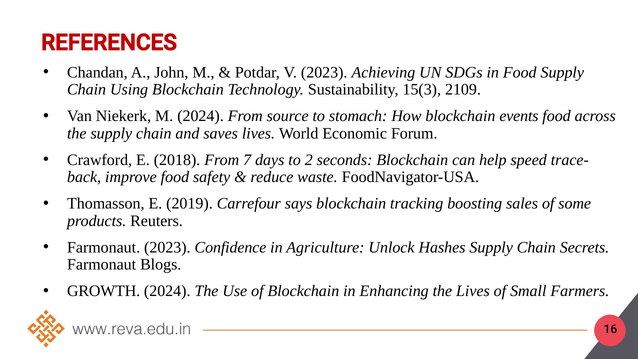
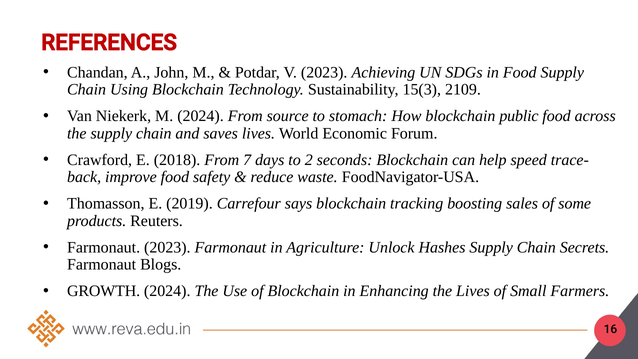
events: events -> public
2023 Confidence: Confidence -> Farmonaut
